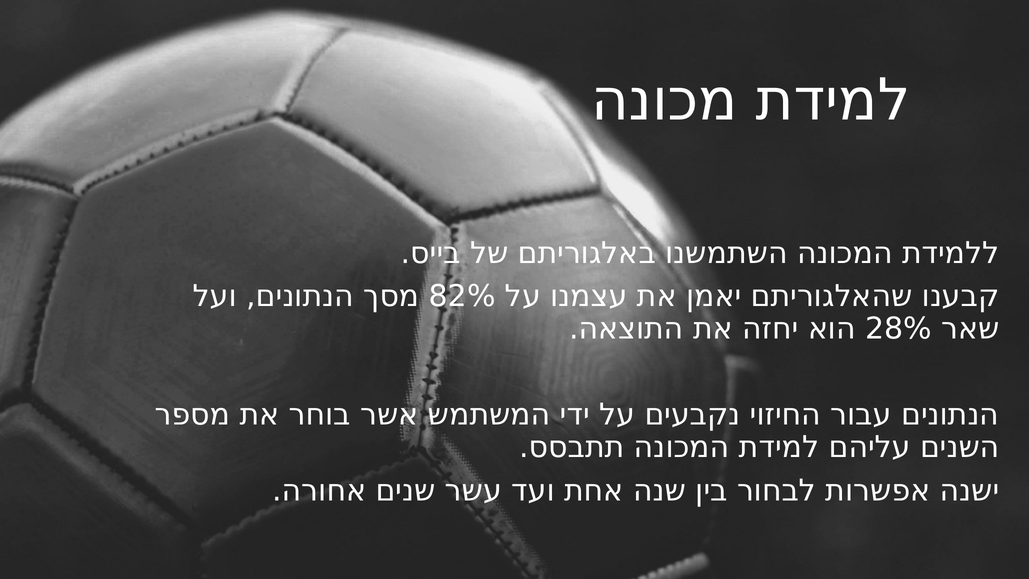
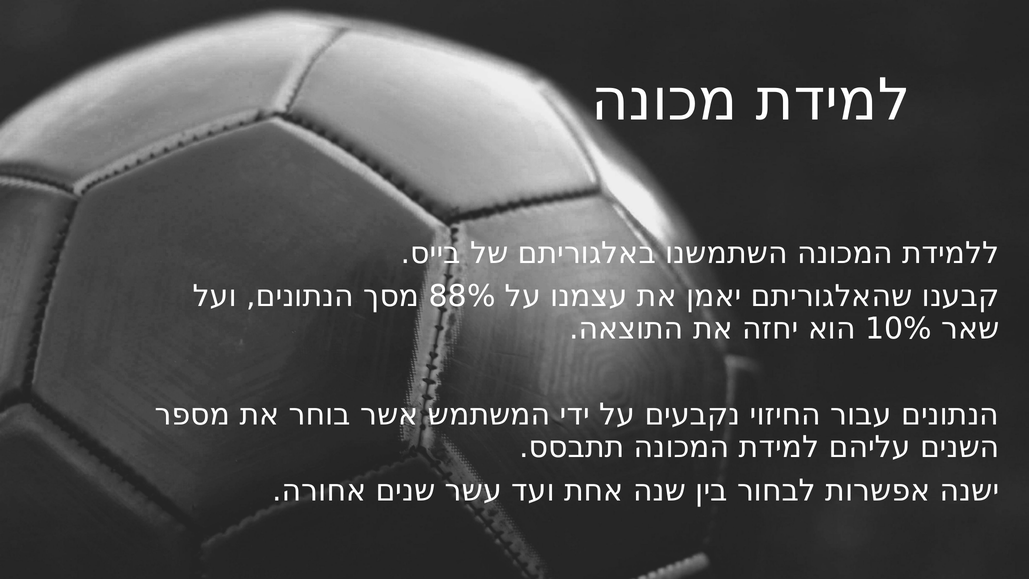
82%: 82% -> 88%
28%: 28% -> 10%
